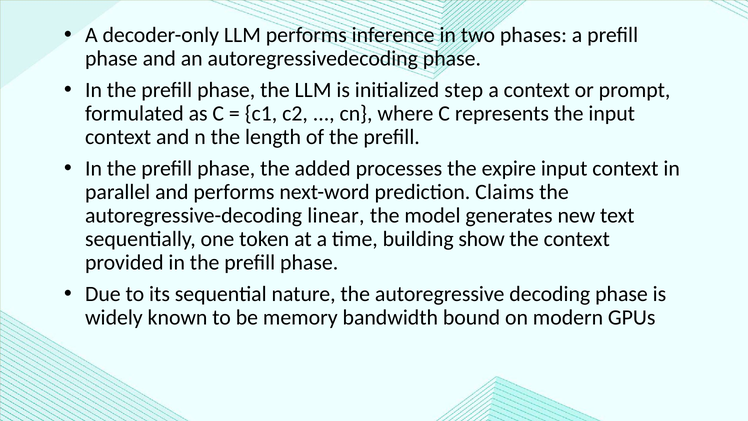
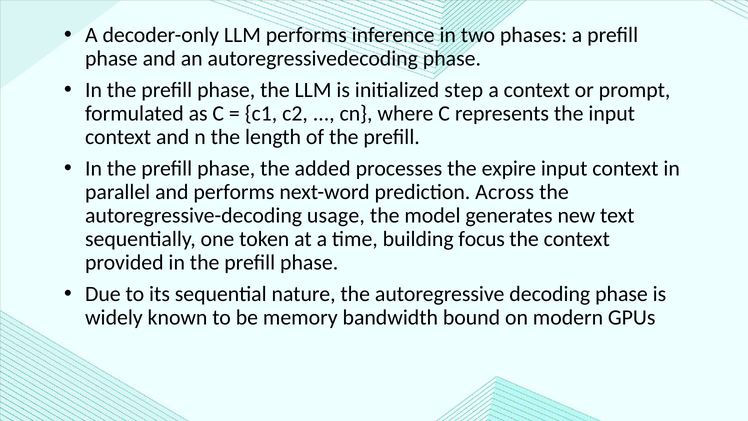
Claims: Claims -> Across
linear: linear -> usage
show: show -> focus
